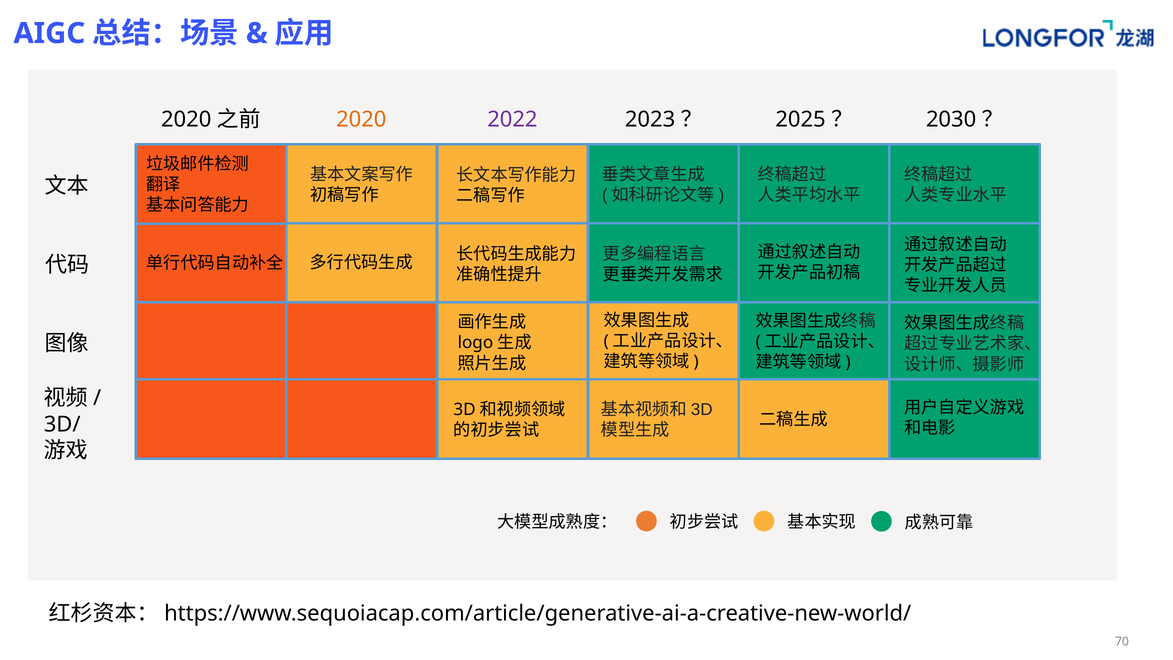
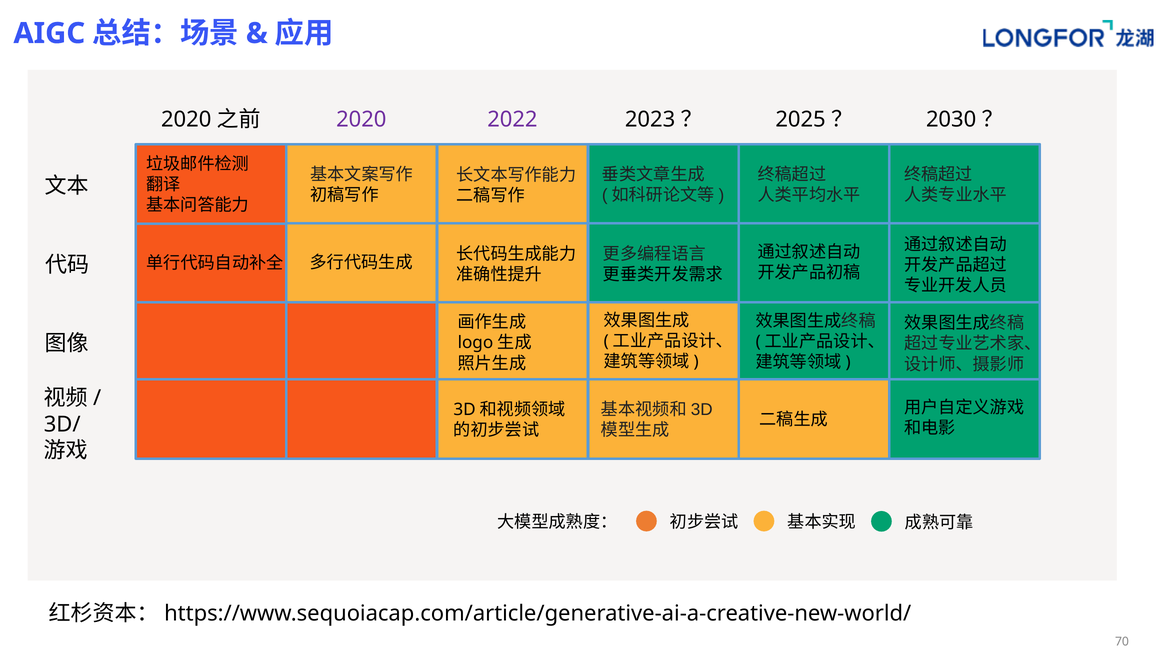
2020 colour: orange -> purple
